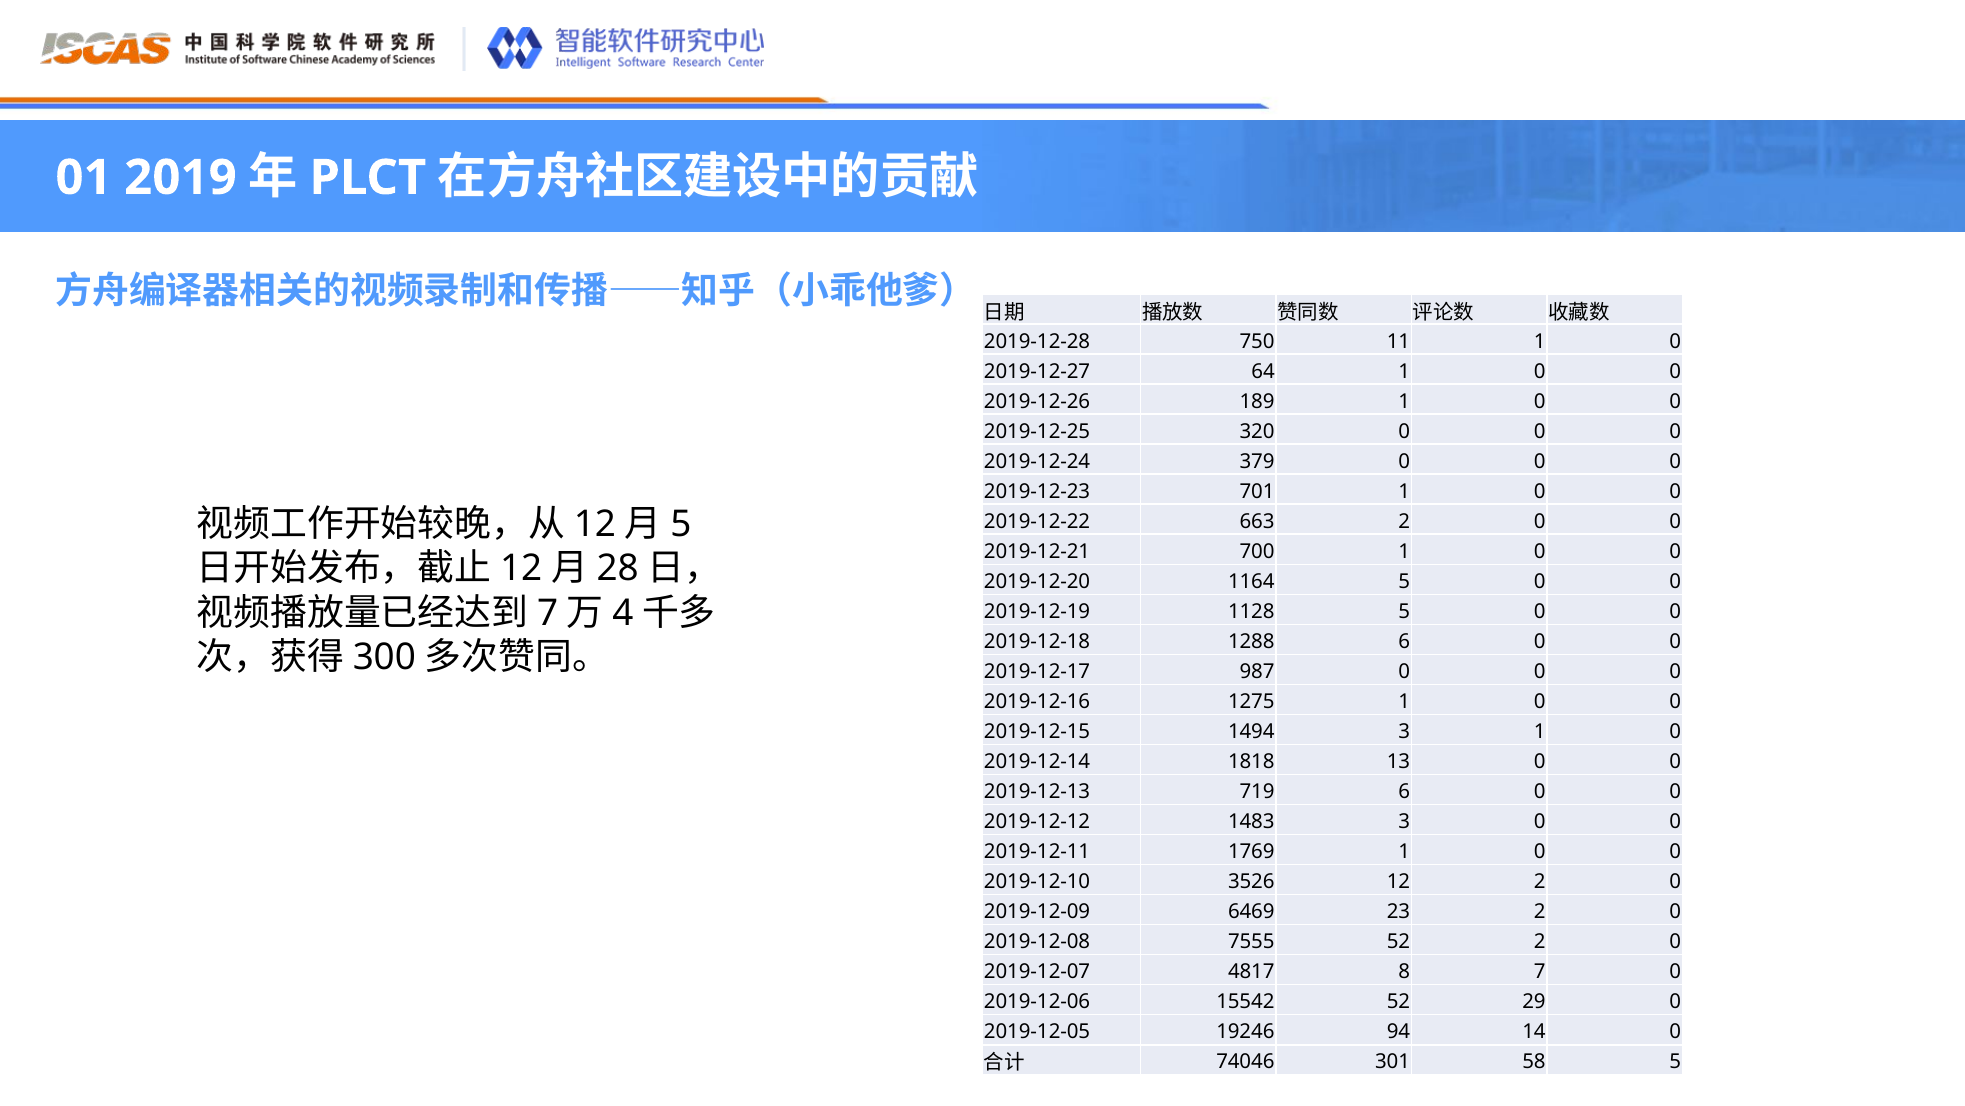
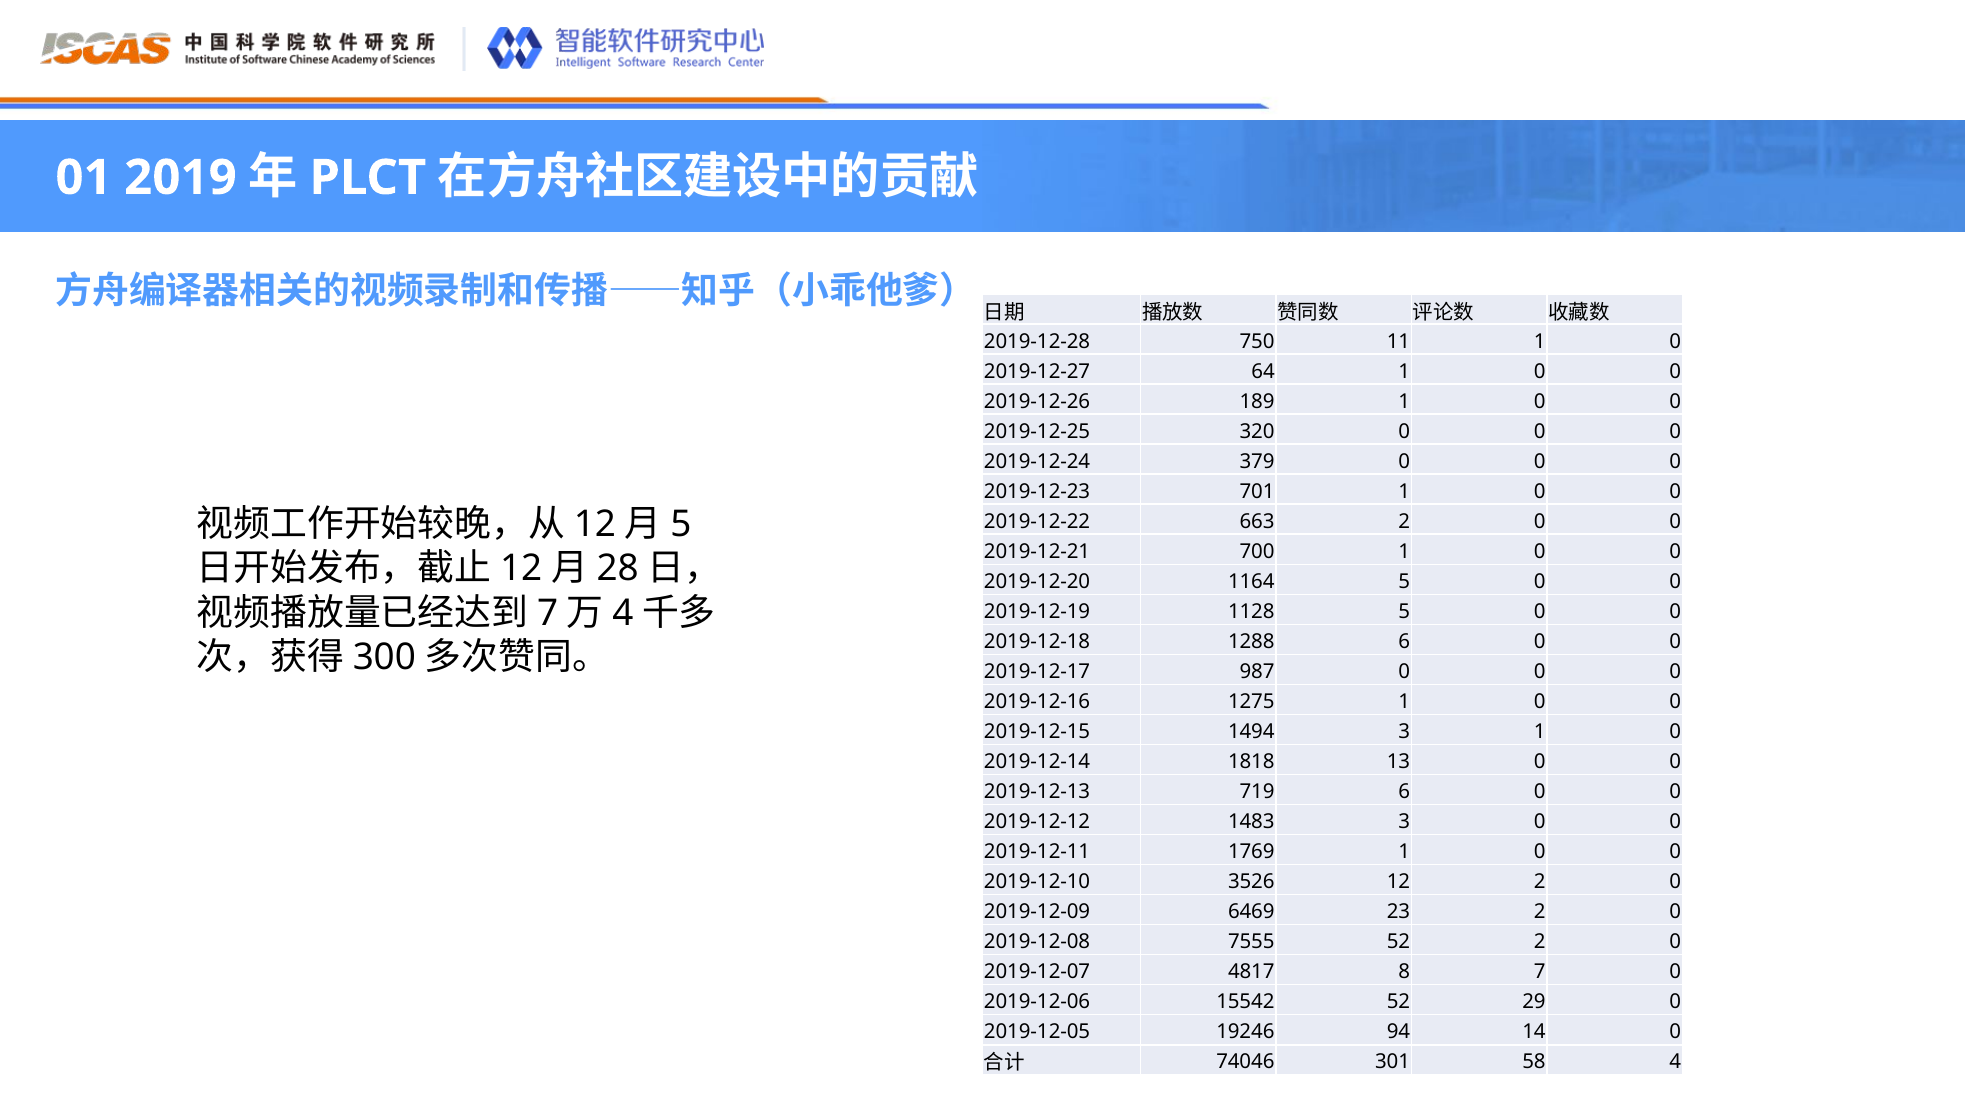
58 5: 5 -> 4
